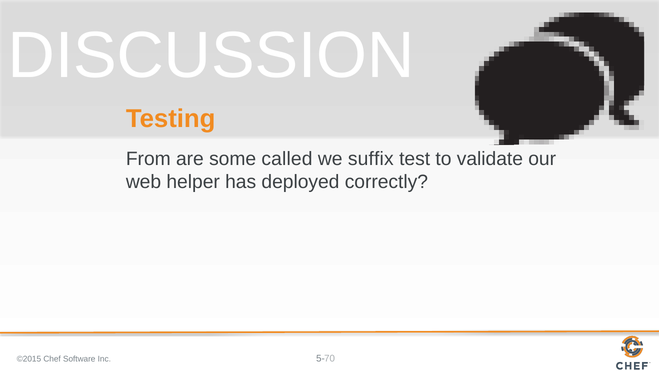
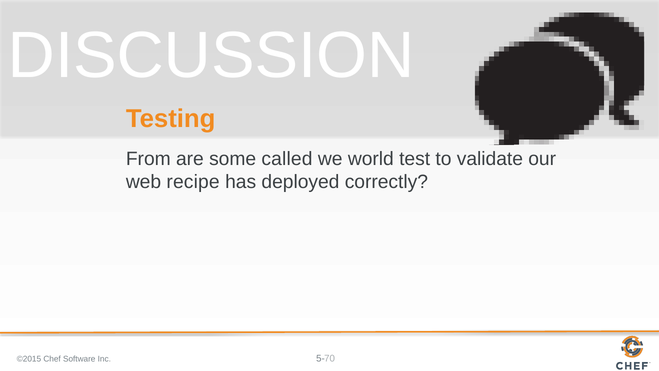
suffix: suffix -> world
helper: helper -> recipe
